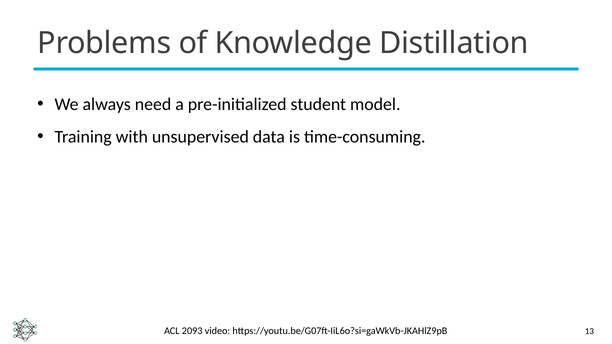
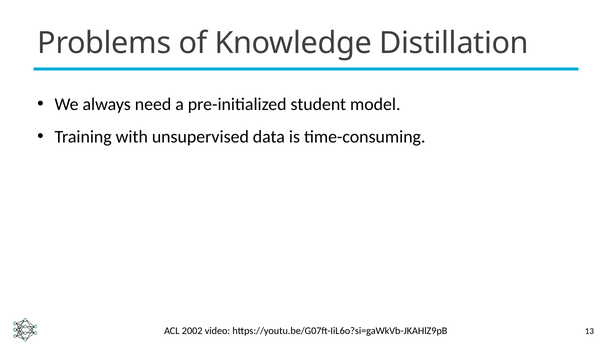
2093: 2093 -> 2002
